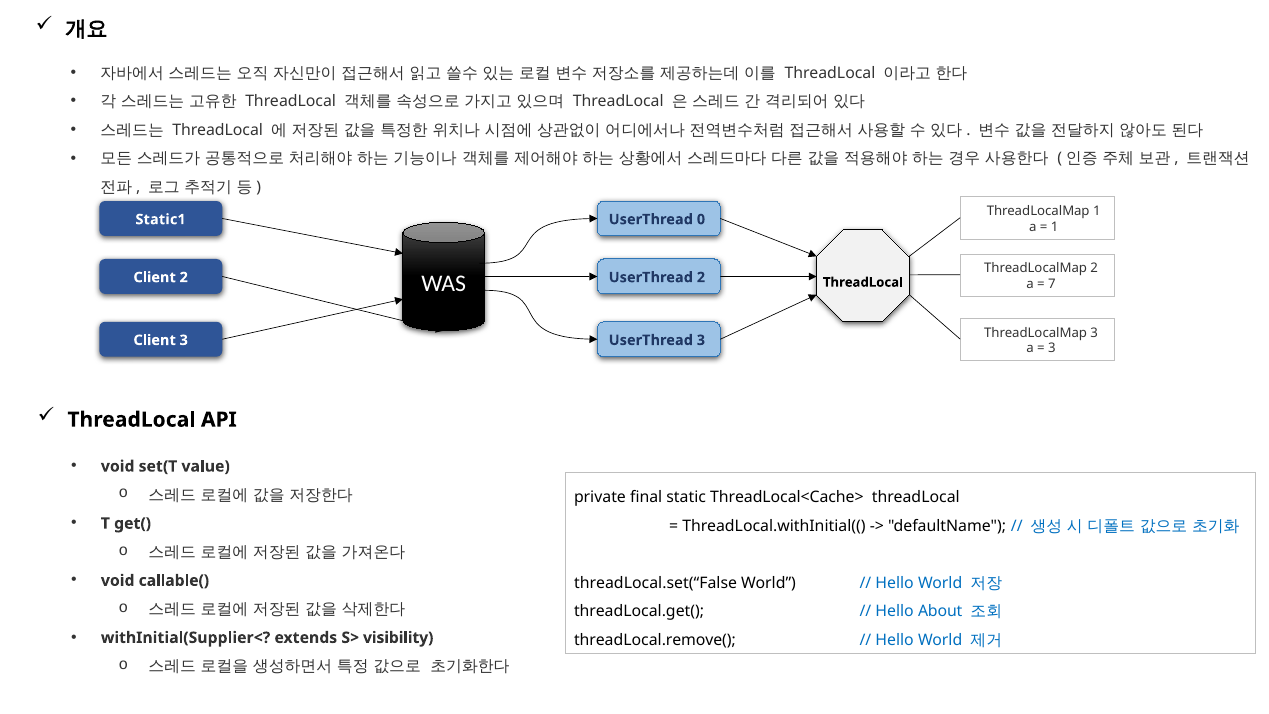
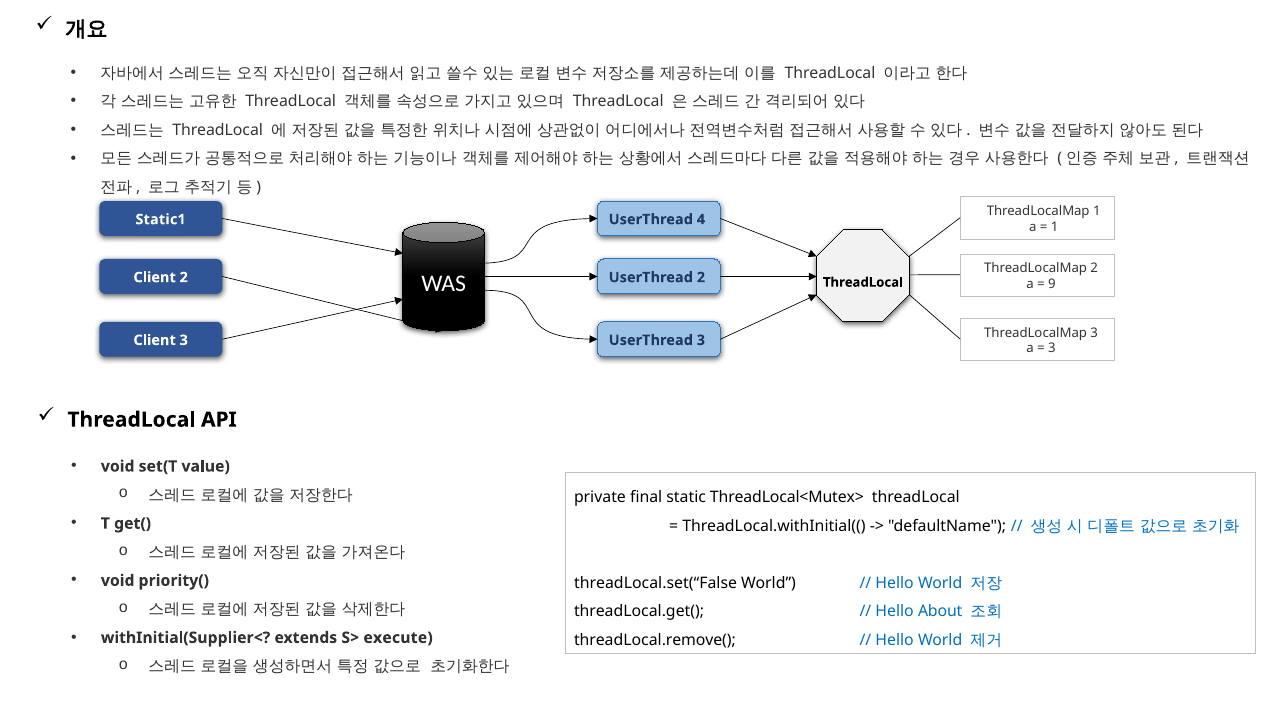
0: 0 -> 4
7: 7 -> 9
ThreadLocal<Cache>: ThreadLocal<Cache> -> ThreadLocal<Mutex>
callable(: callable( -> priority(
visibility: visibility -> execute
